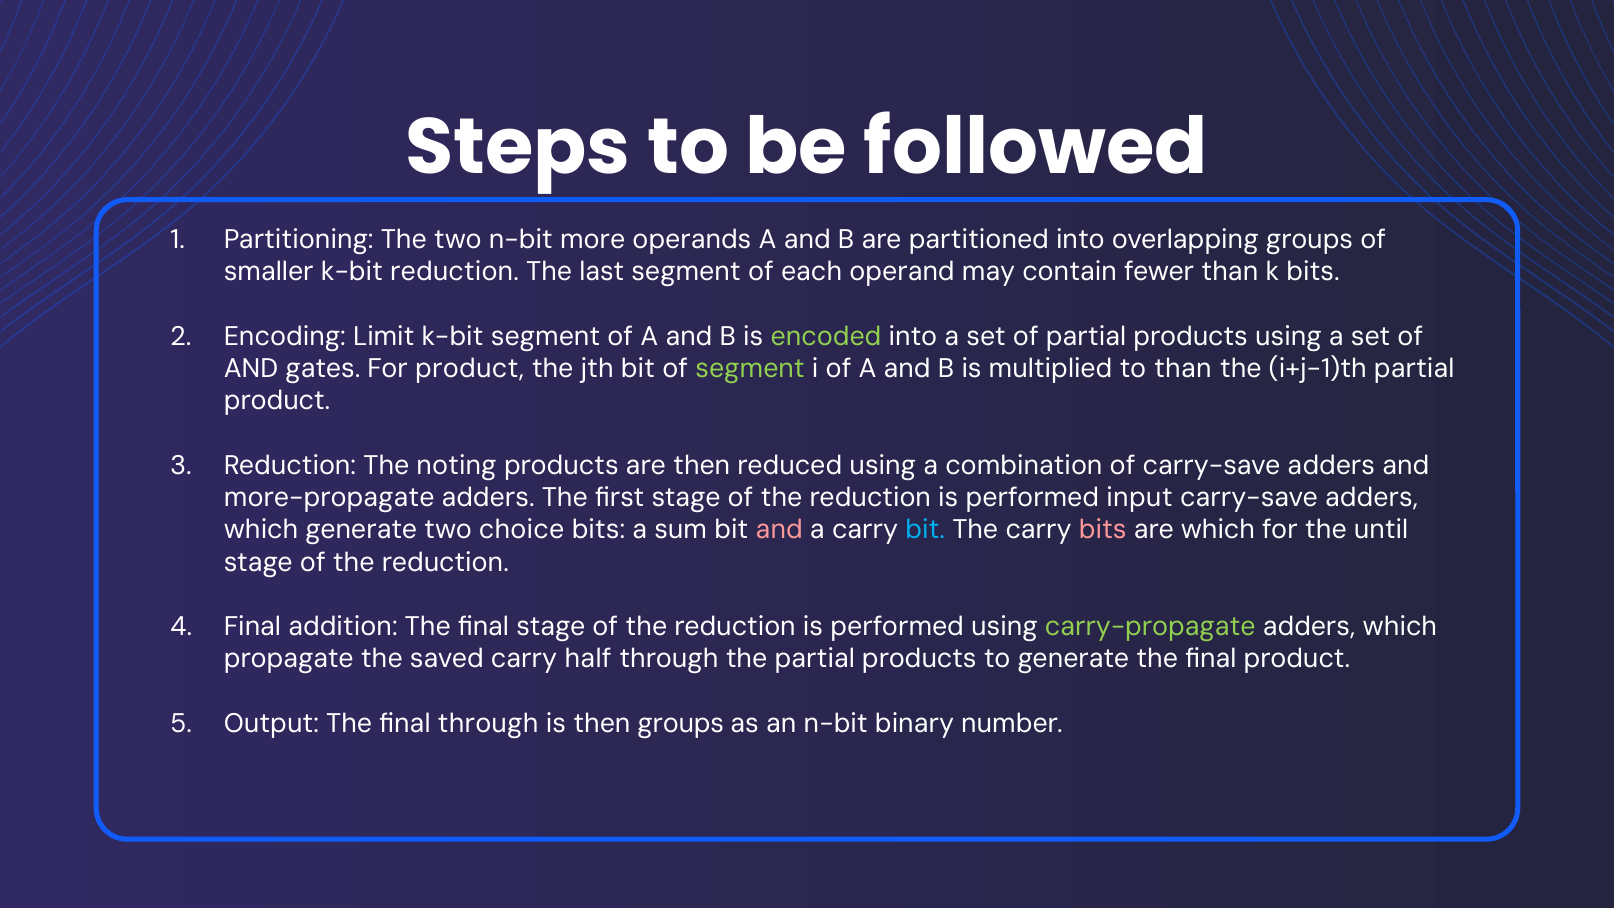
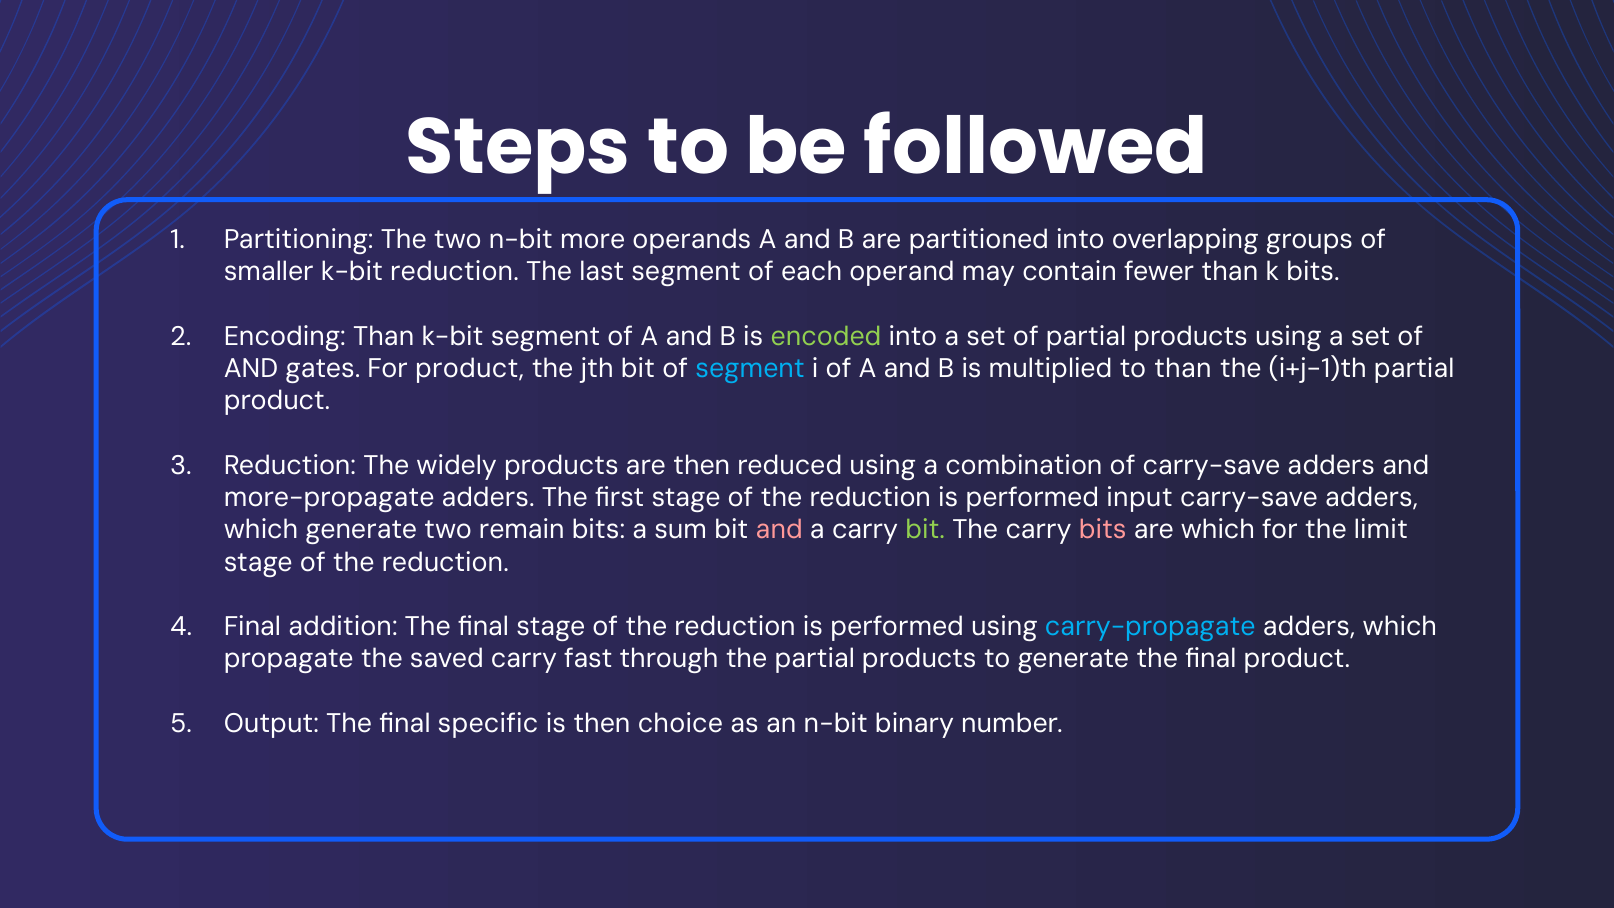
Encoding Limit: Limit -> Than
segment at (750, 369) colour: light green -> light blue
noting: noting -> widely
choice: choice -> remain
bit at (925, 530) colour: light blue -> light green
until: until -> limit
carry-propagate colour: light green -> light blue
half: half -> fast
final through: through -> specific
then groups: groups -> choice
